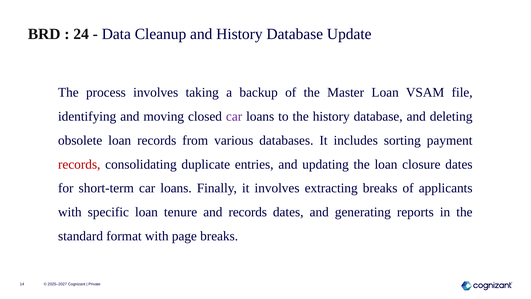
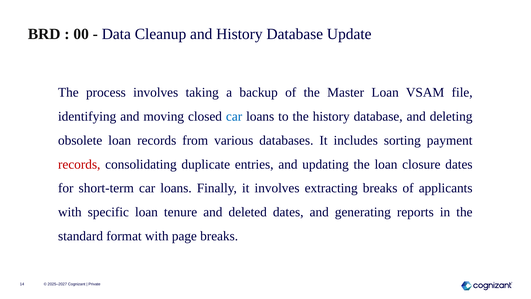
24: 24 -> 00
car at (234, 116) colour: purple -> blue
and records: records -> deleted
